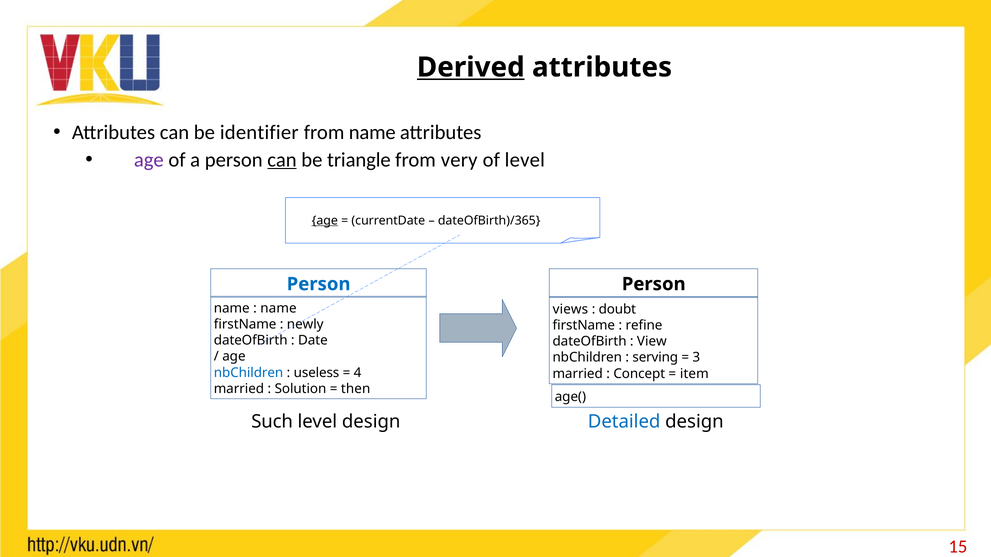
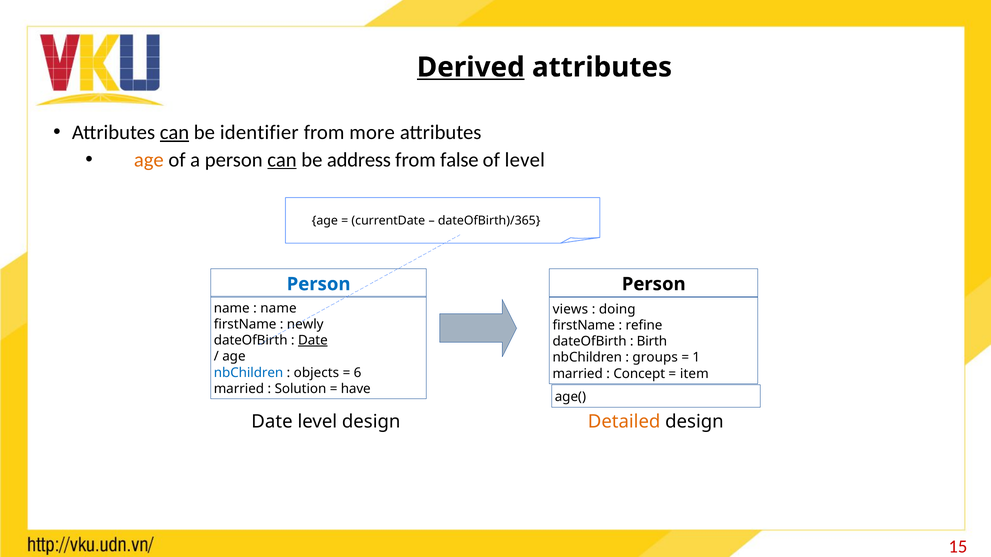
can at (174, 132) underline: none -> present
from name: name -> more
age at (149, 160) colour: purple -> orange
triangle: triangle -> address
very: very -> false
age at (325, 221) underline: present -> none
doubt: doubt -> doing
Date at (313, 341) underline: none -> present
View: View -> Birth
serving: serving -> groups
3: 3 -> 1
useless: useless -> objects
4: 4 -> 6
then: then -> have
Such at (272, 422): Such -> Date
Detailed colour: blue -> orange
